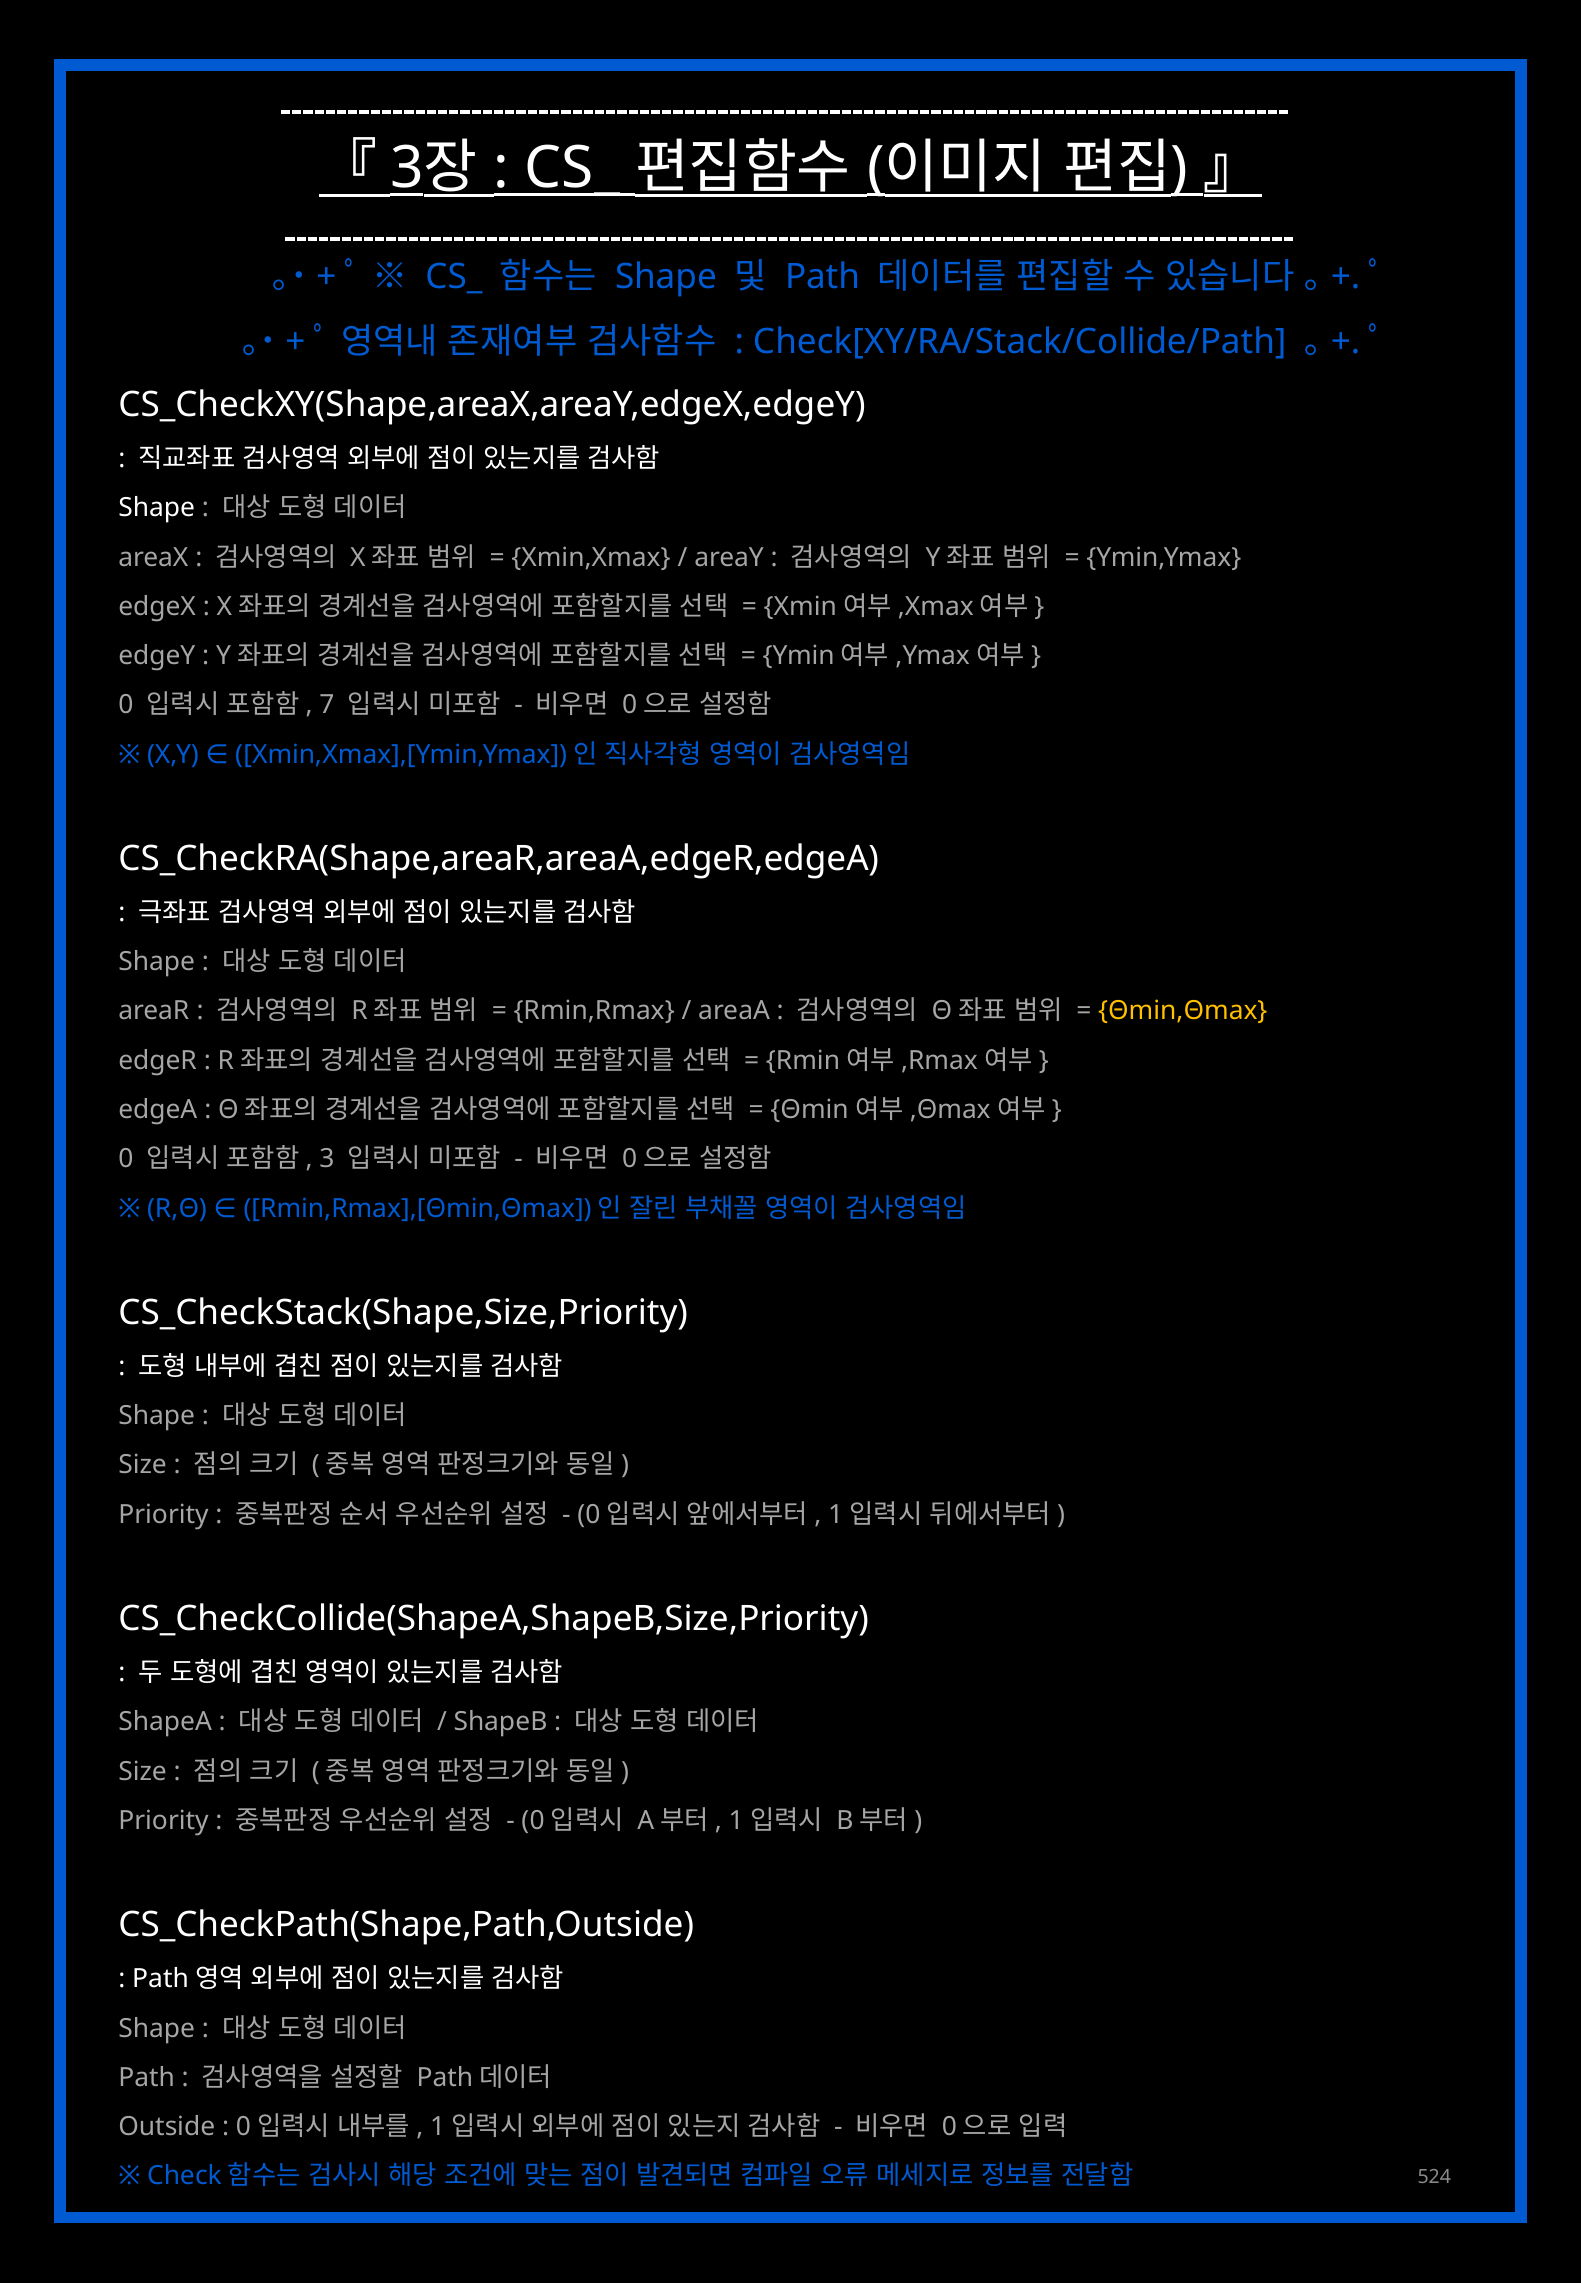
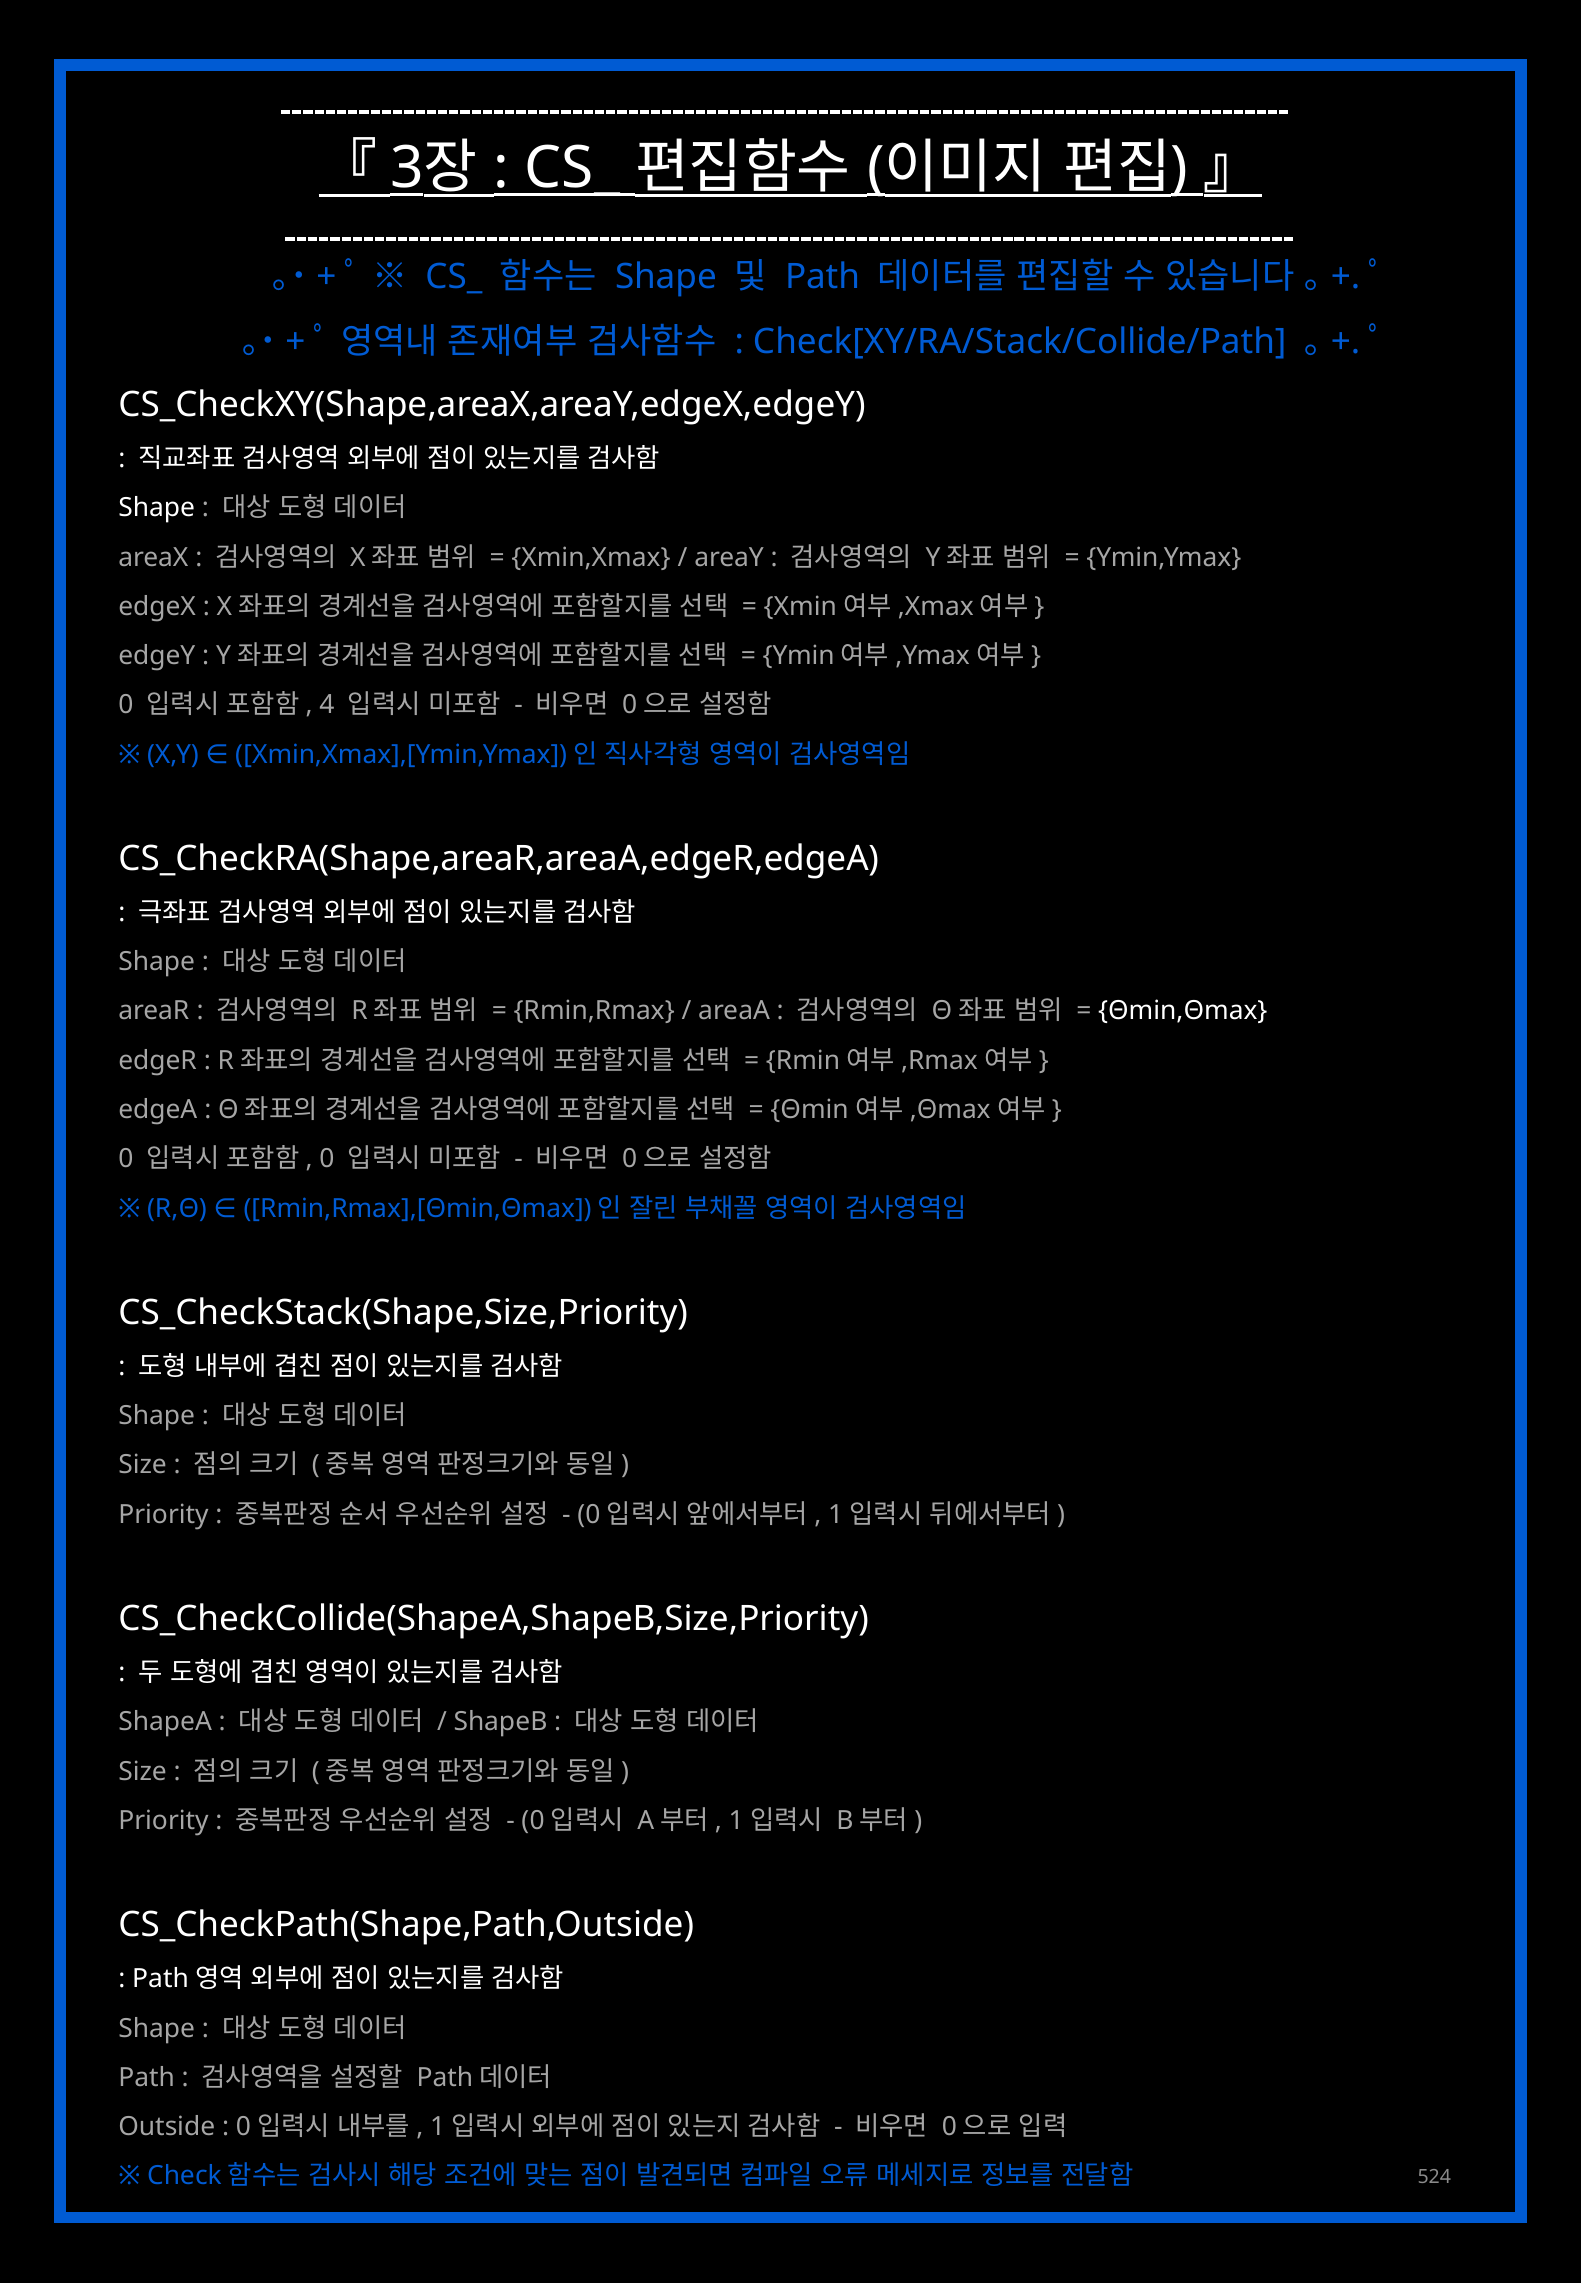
7: 7 -> 4
Θmin,Θmax colour: yellow -> white
3 at (327, 1159): 3 -> 0
